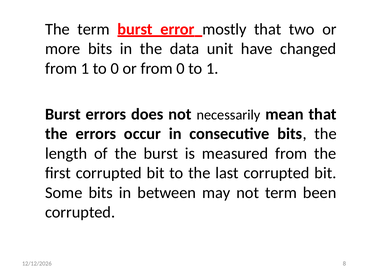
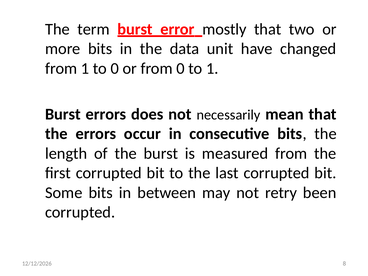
not term: term -> retry
